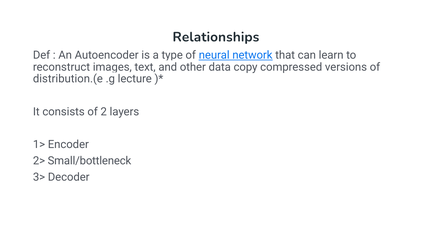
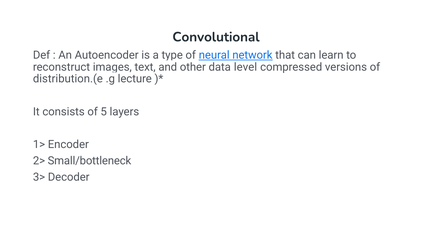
Relationships: Relationships -> Convolutional
copy: copy -> level
2: 2 -> 5
